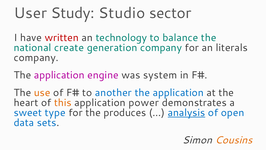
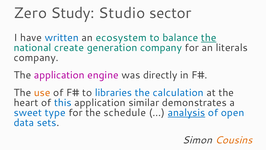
User: User -> Zero
written colour: red -> blue
technology: technology -> ecosystem
the at (209, 38) underline: none -> present
system: system -> directly
another: another -> libraries
application at (178, 92): application -> calculation
this colour: orange -> blue
power: power -> similar
produces: produces -> schedule
